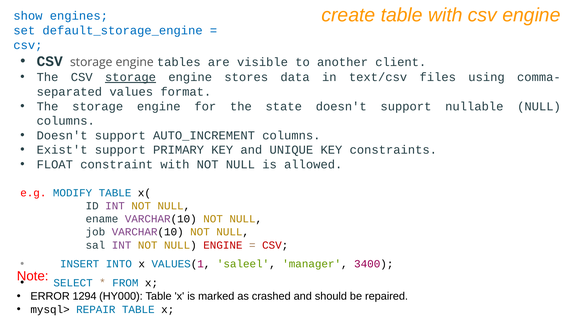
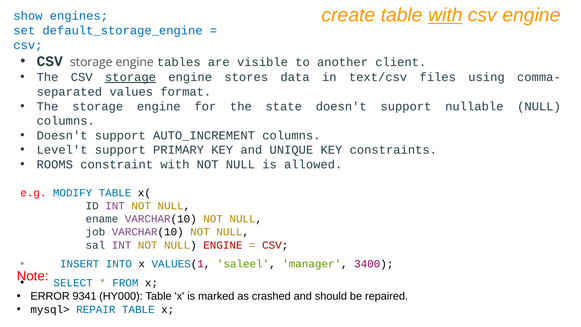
with at (445, 15) underline: none -> present
Exist't: Exist't -> Level't
FLOAT: FLOAT -> ROOMS
1294: 1294 -> 9341
